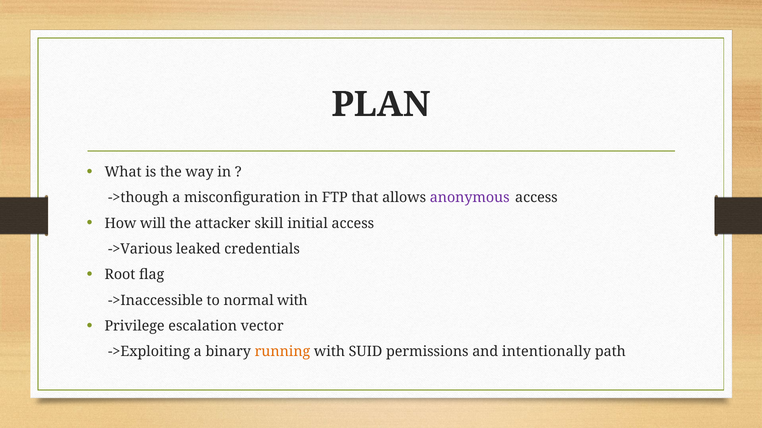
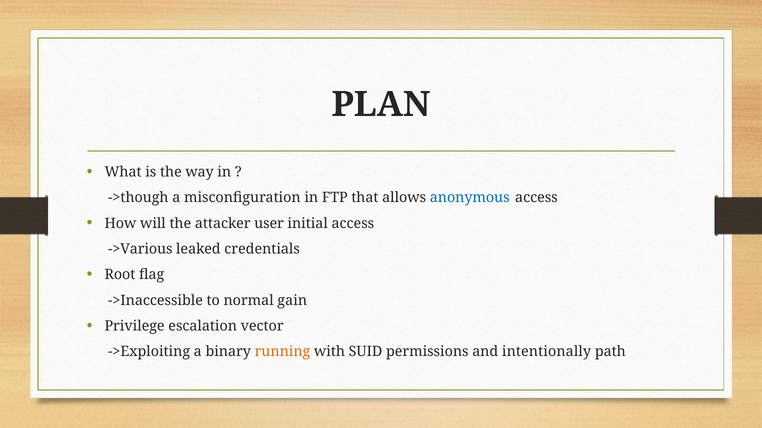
anonymous colour: purple -> blue
skill: skill -> user
normal with: with -> gain
